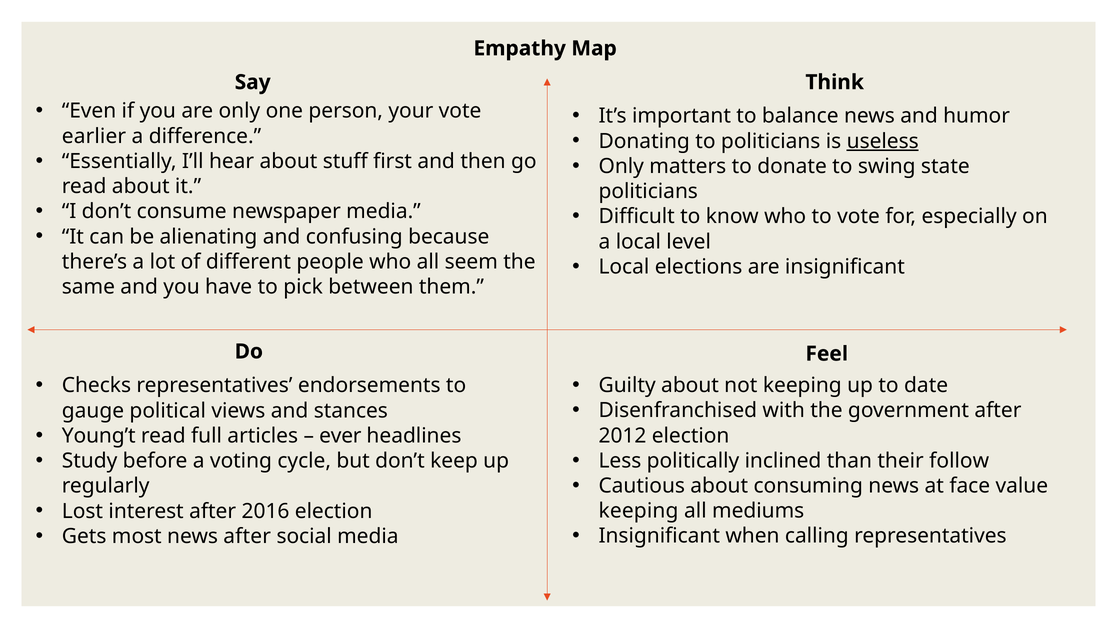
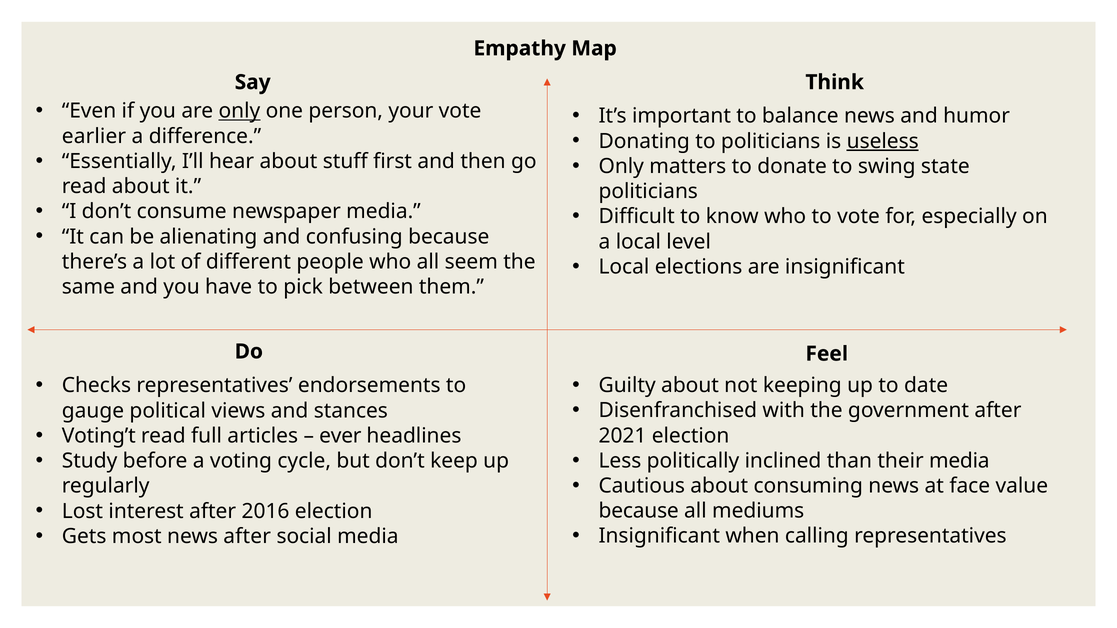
only at (239, 111) underline: none -> present
Young’t: Young’t -> Voting’t
2012: 2012 -> 2021
their follow: follow -> media
keeping at (639, 511): keeping -> because
